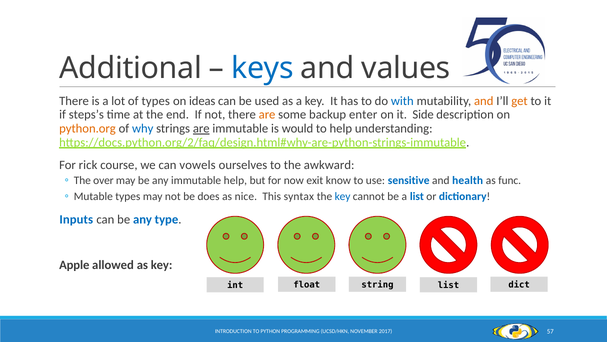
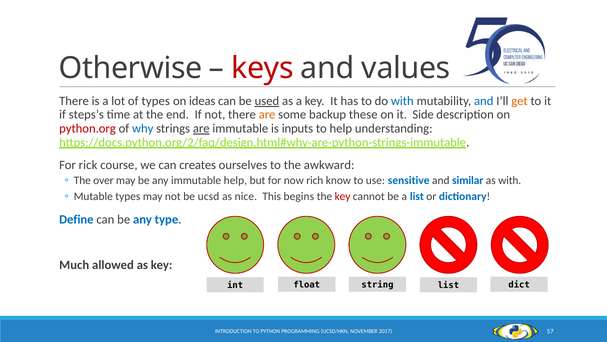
Additional: Additional -> Otherwise
keys colour: blue -> red
used underline: none -> present
and at (484, 101) colour: orange -> blue
enter: enter -> these
python.org colour: orange -> red
would: would -> inputs
vowels: vowels -> creates
exit: exit -> rich
health: health -> similar
as func: func -> with
does: does -> ucsd
syntax: syntax -> begins
key at (343, 196) colour: blue -> red
Inputs: Inputs -> Define
Apple: Apple -> Much
